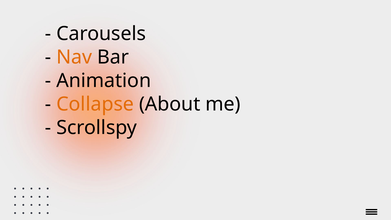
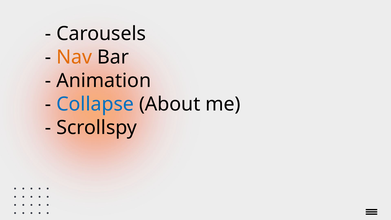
Collapse colour: orange -> blue
